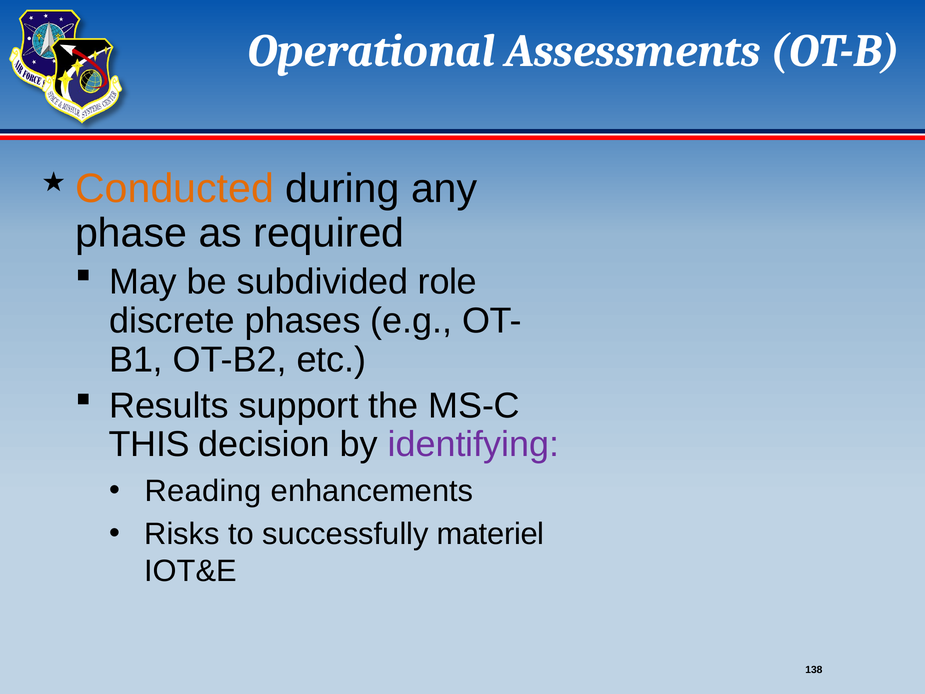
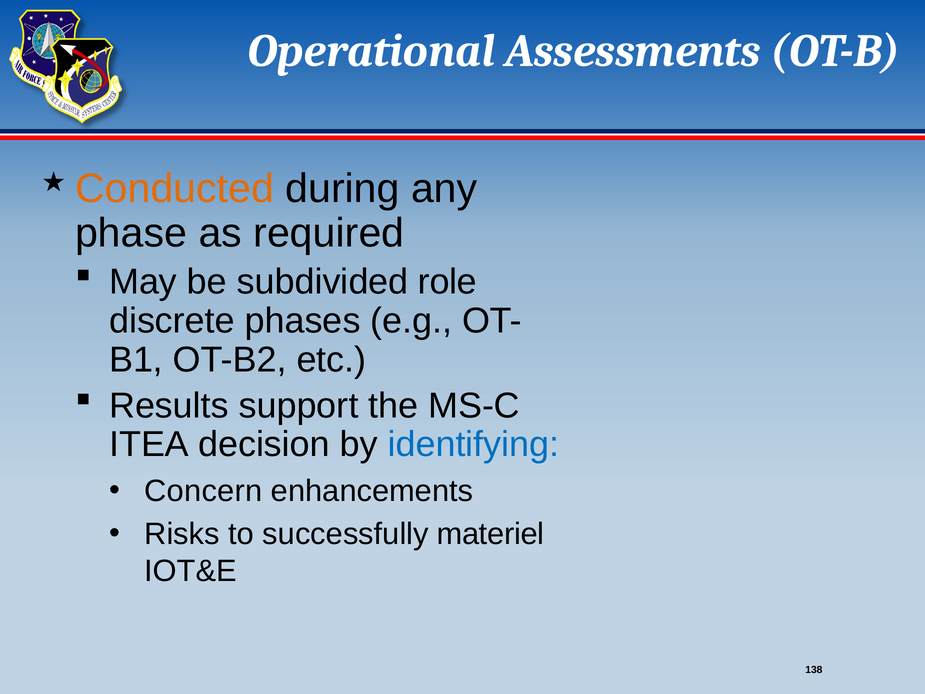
THIS: THIS -> ITEA
identifying colour: purple -> blue
Reading: Reading -> Concern
